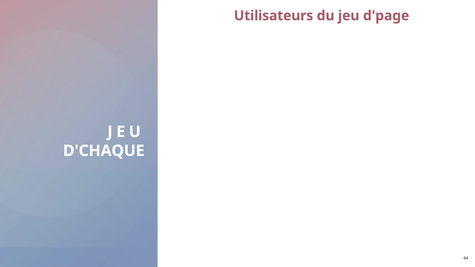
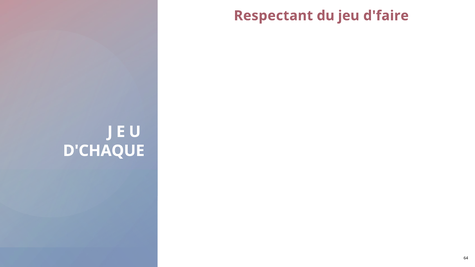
Utilisateurs: Utilisateurs -> Respectant
d'page: d'page -> d'faire
